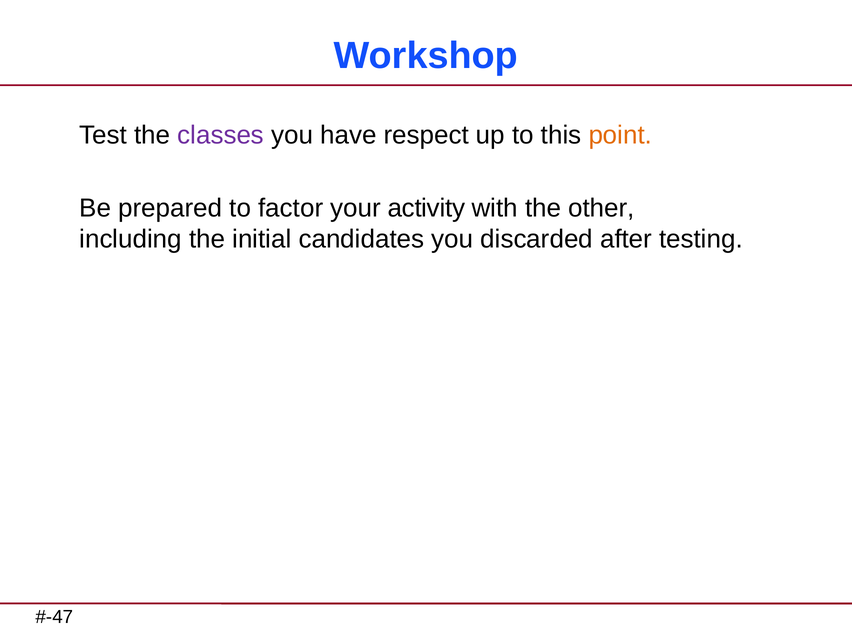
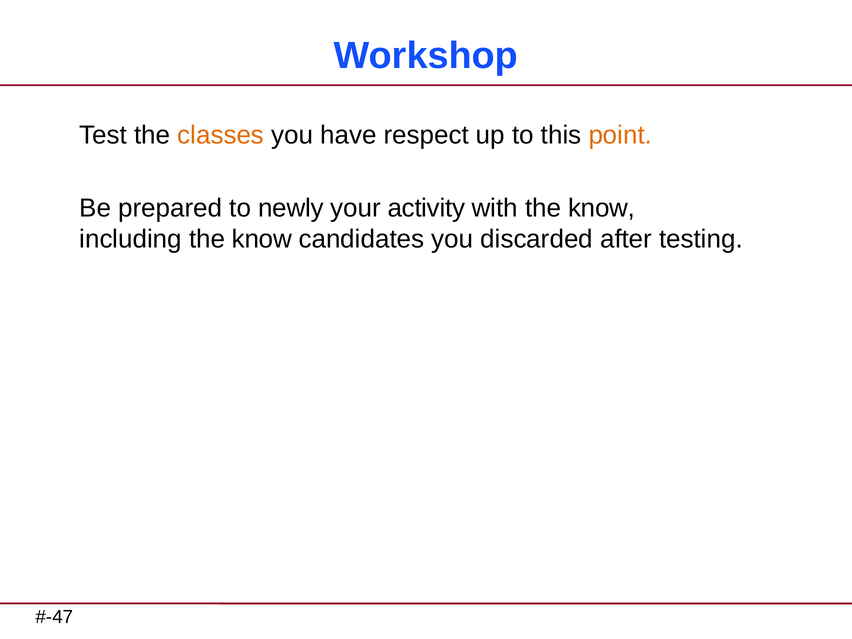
classes colour: purple -> orange
factor: factor -> newly
with the other: other -> know
including the initial: initial -> know
